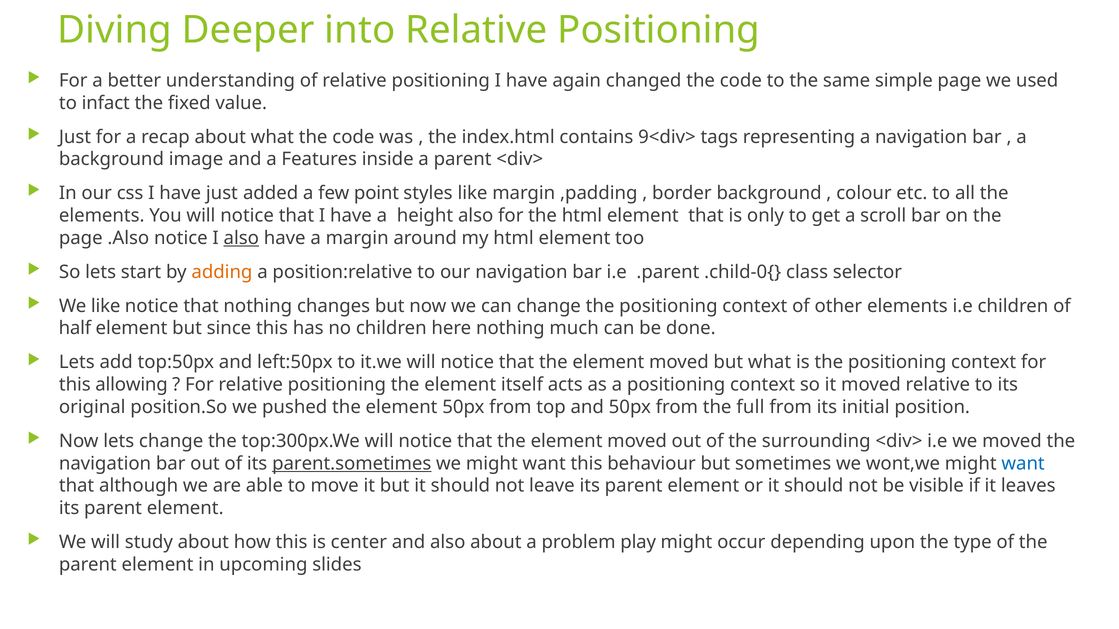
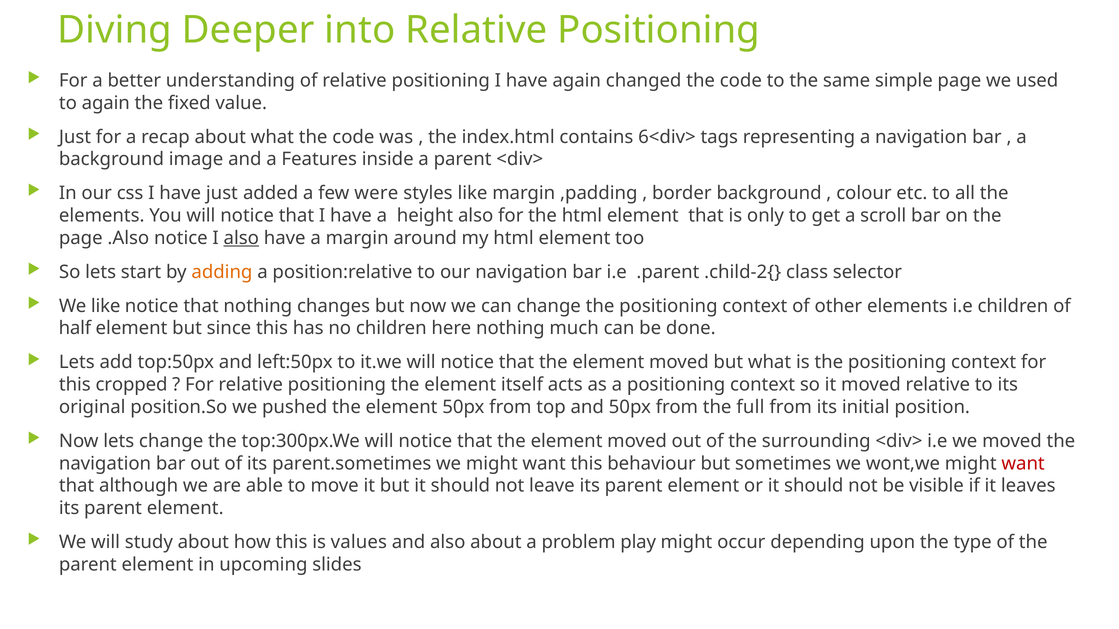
to infact: infact -> again
9<div>: 9<div> -> 6<div>
point: point -> were
.child-0{: .child-0{ -> .child-2{
allowing: allowing -> cropped
parent.sometimes underline: present -> none
want at (1023, 464) colour: blue -> red
center: center -> values
